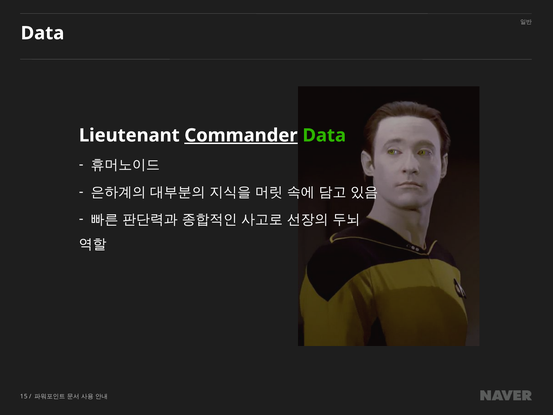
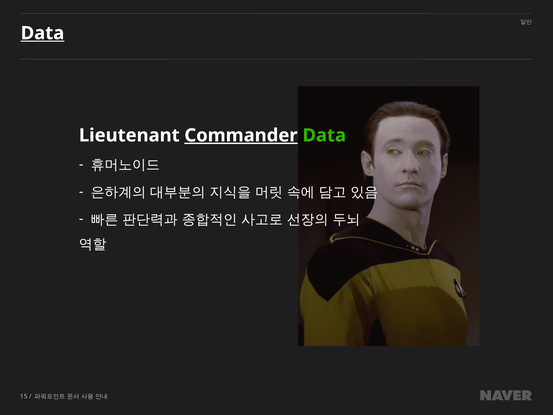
Data at (42, 33) underline: none -> present
